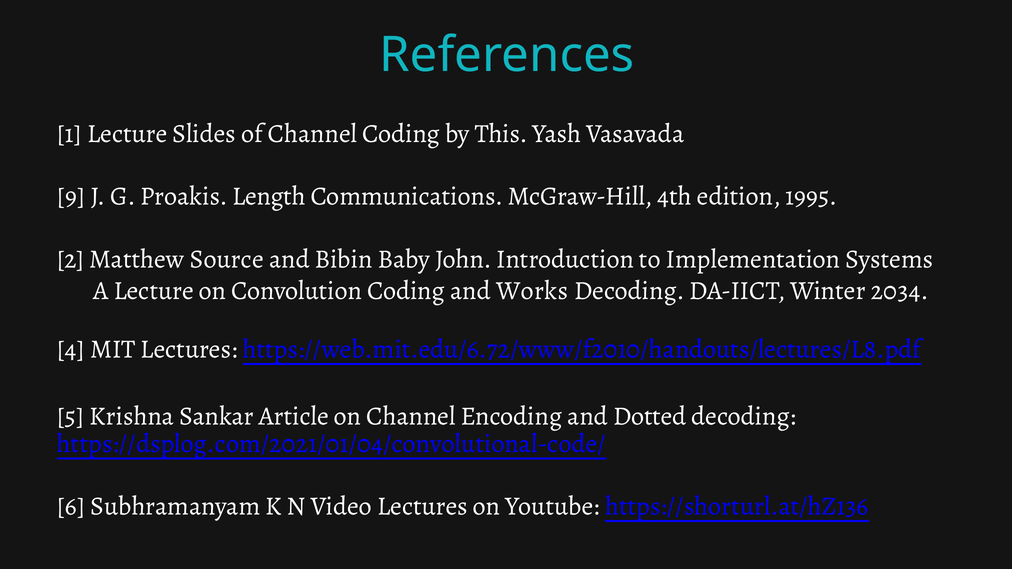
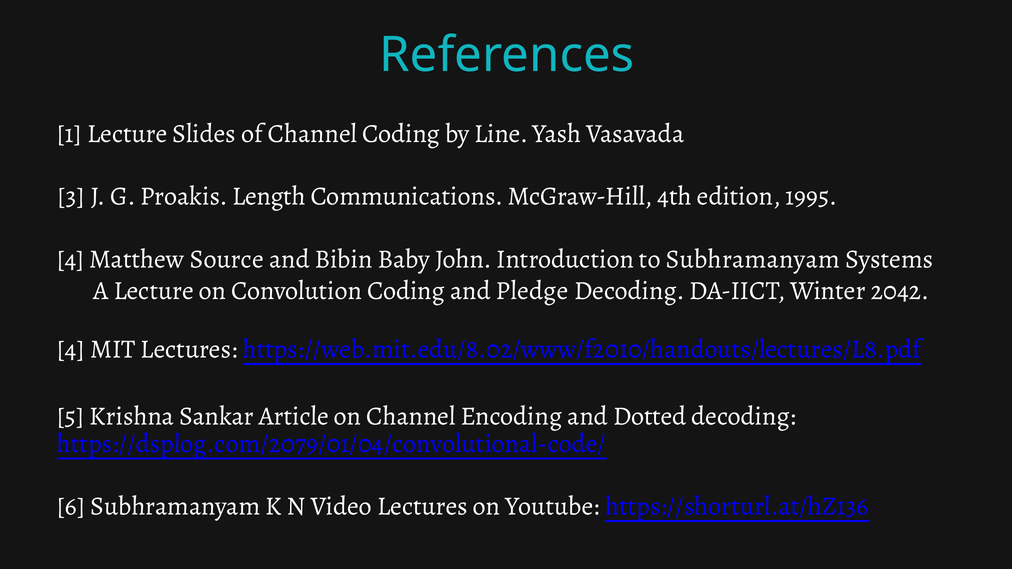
This: This -> Line
9: 9 -> 3
2 at (71, 259): 2 -> 4
to Implementation: Implementation -> Subhramanyam
Works: Works -> Pledge
2034: 2034 -> 2042
https://web.mit.edu/6.72/www/f2010/handouts/lectures/L8.pdf: https://web.mit.edu/6.72/www/f2010/handouts/lectures/L8.pdf -> https://web.mit.edu/8.02/www/f2010/handouts/lectures/L8.pdf
https://dsplog.com/2021/01/04/convolutional-code/: https://dsplog.com/2021/01/04/convolutional-code/ -> https://dsplog.com/2079/01/04/convolutional-code/
